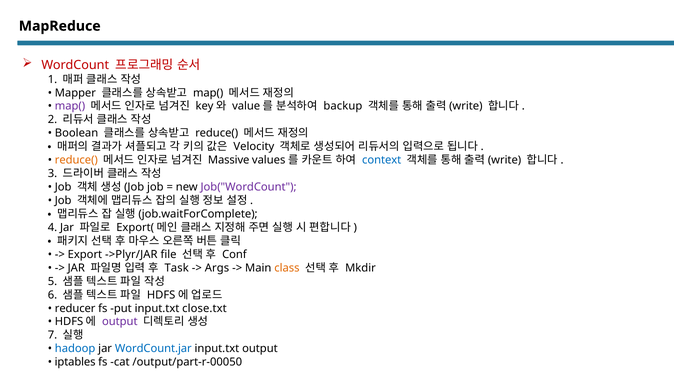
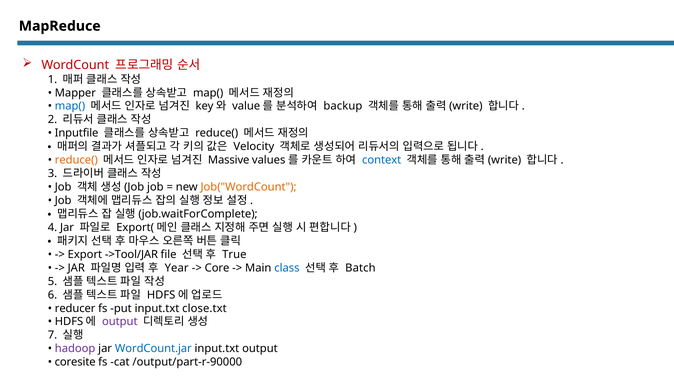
map( at (70, 106) colour: purple -> blue
Boolean: Boolean -> Inputfile
Job("WordCount colour: purple -> orange
->Plyr/JAR: ->Plyr/JAR -> ->Tool/JAR
Conf: Conf -> True
Task: Task -> Year
Args: Args -> Core
class colour: orange -> blue
Mkdir: Mkdir -> Batch
hadoop colour: blue -> purple
iptables: iptables -> coresite
/output/part-r-00050: /output/part-r-00050 -> /output/part-r-90000
